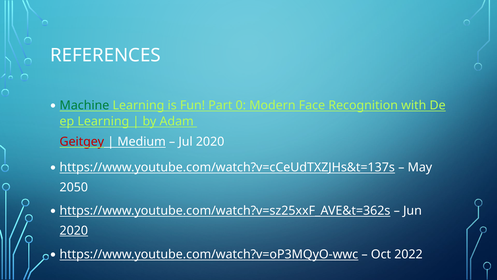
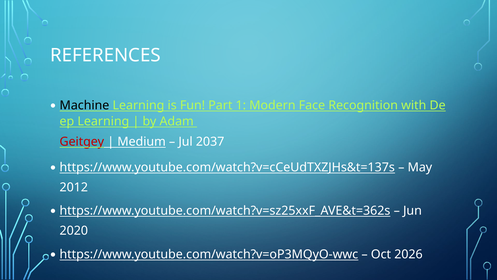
Machine colour: green -> black
0: 0 -> 1
Jul 2020: 2020 -> 2037
2050: 2050 -> 2012
2020 at (74, 230) underline: present -> none
2022: 2022 -> 2026
